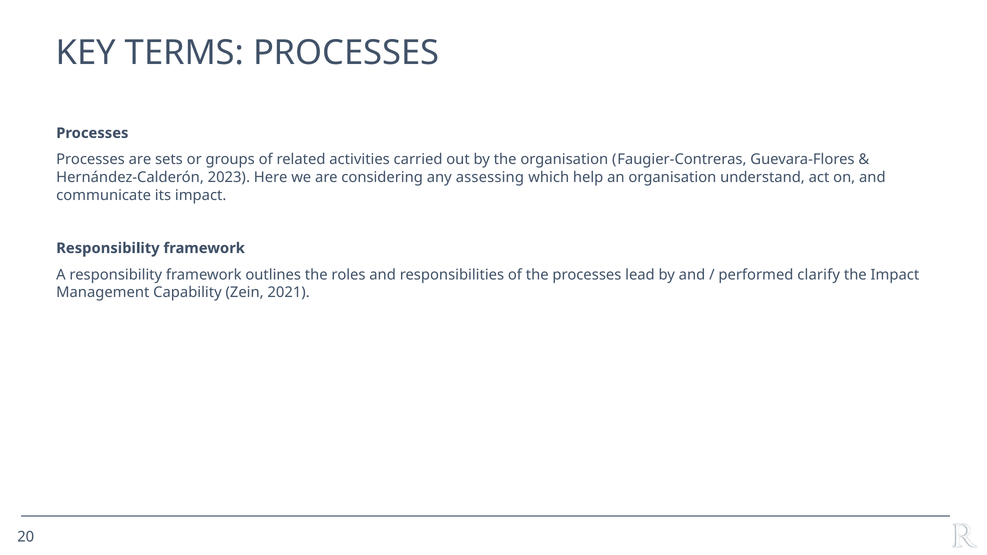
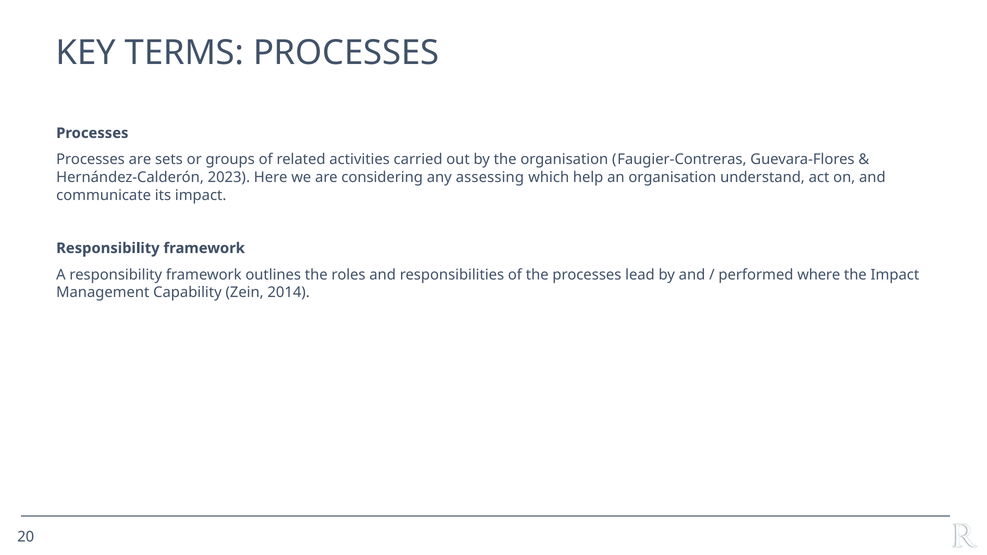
clarify: clarify -> where
2021: 2021 -> 2014
